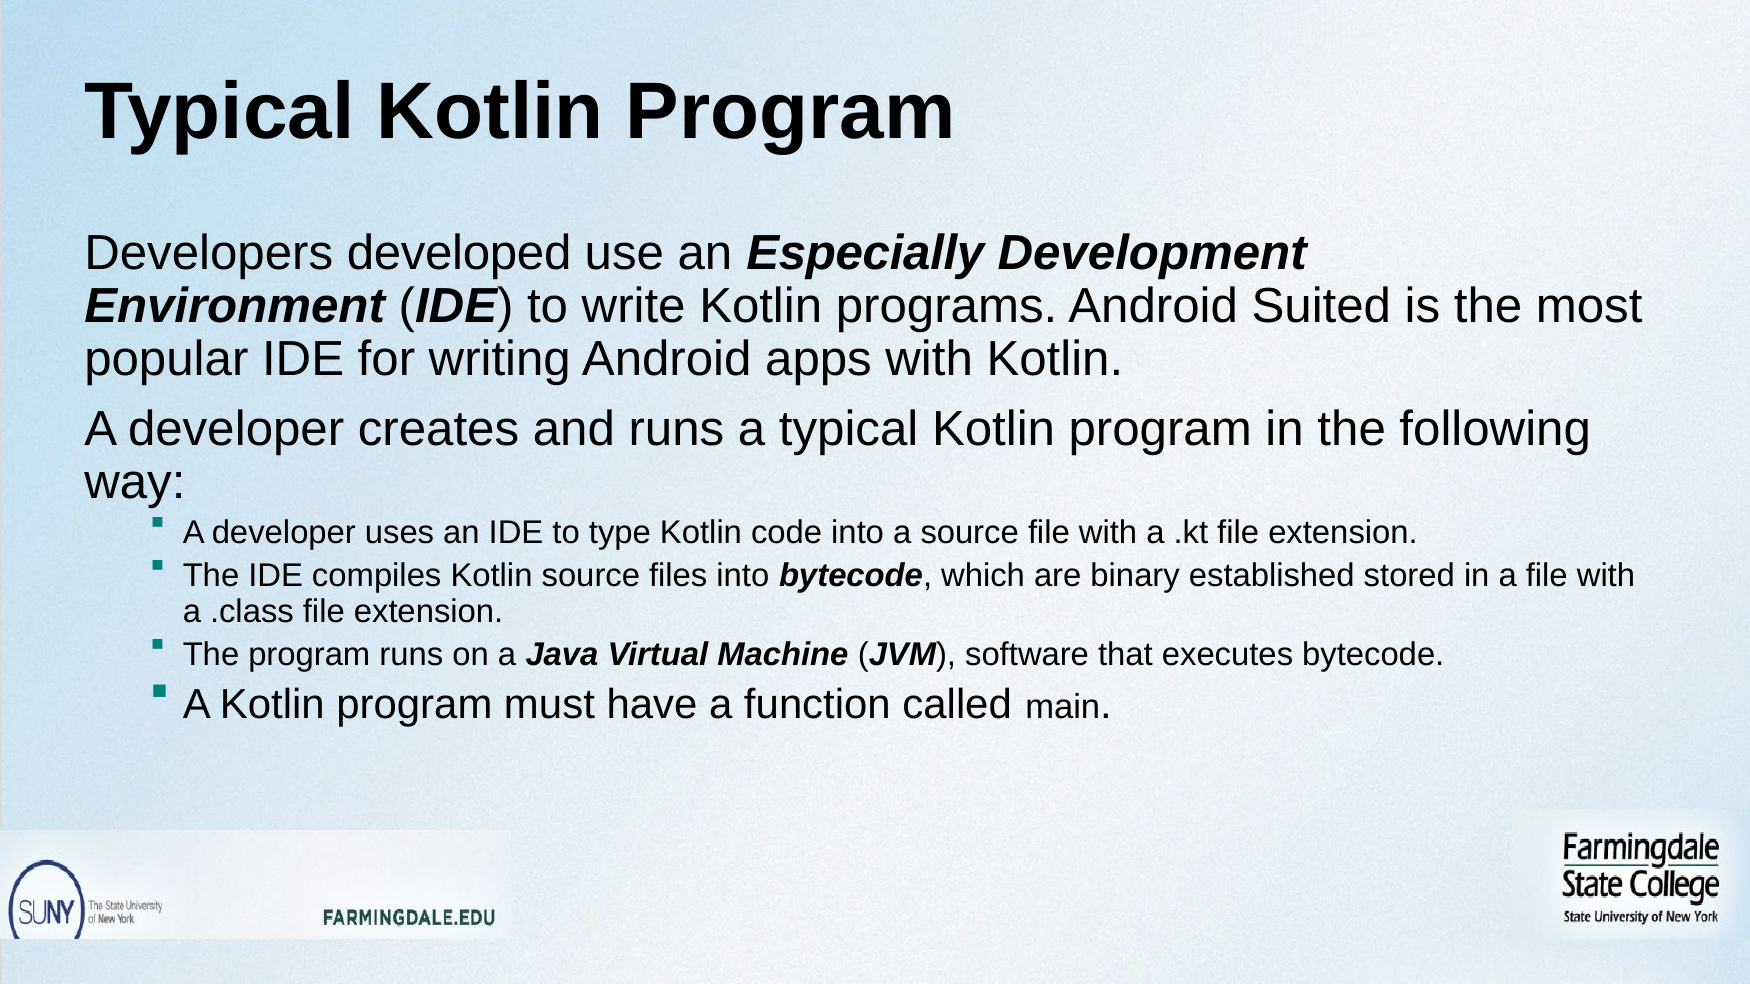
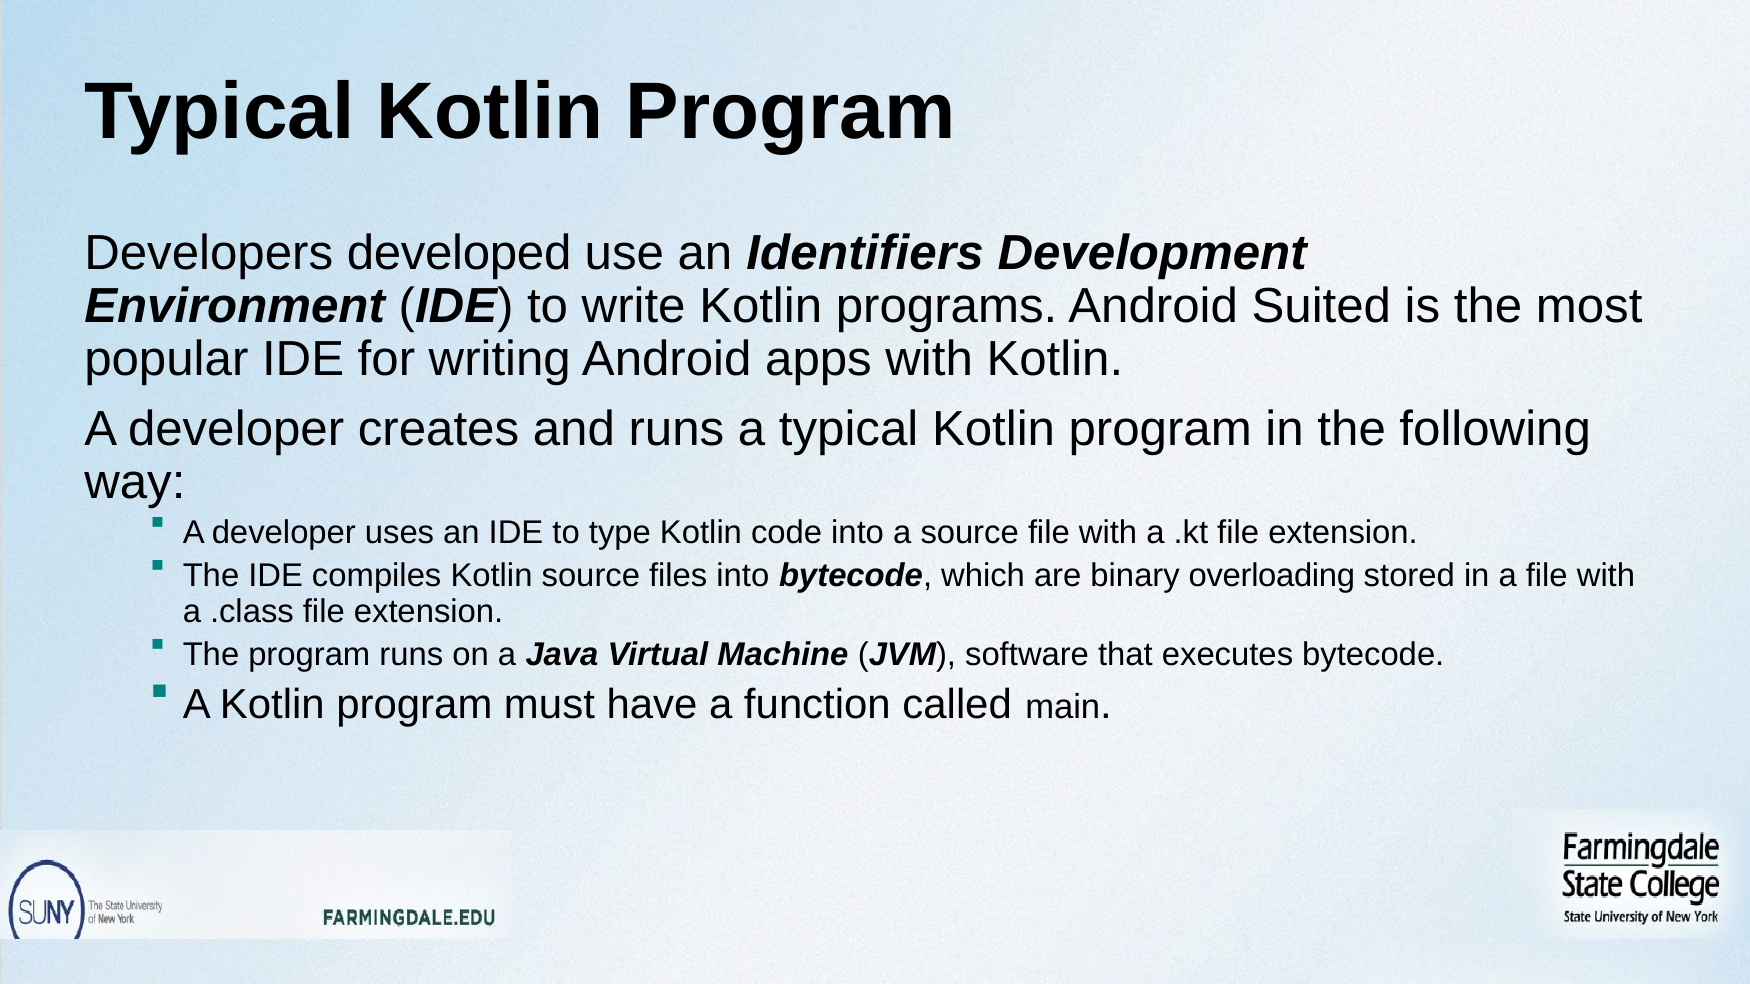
Especially: Especially -> Identifiers
established: established -> overloading
